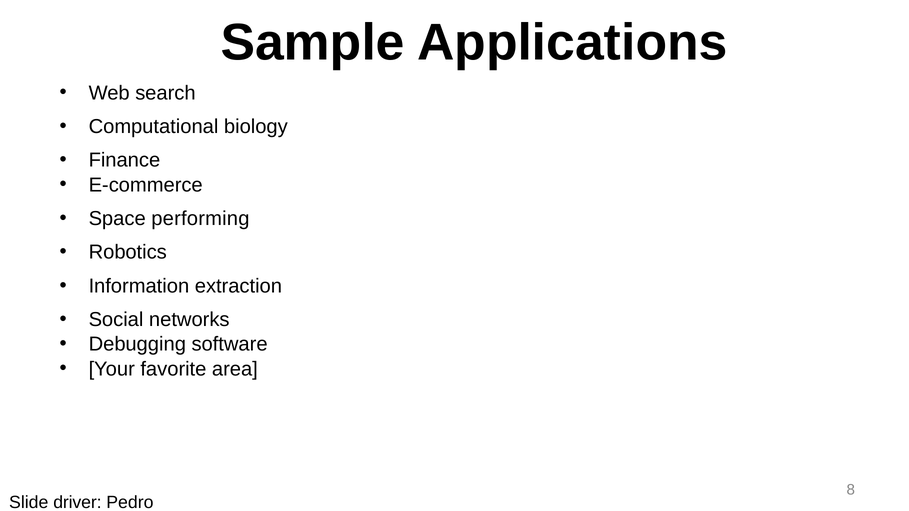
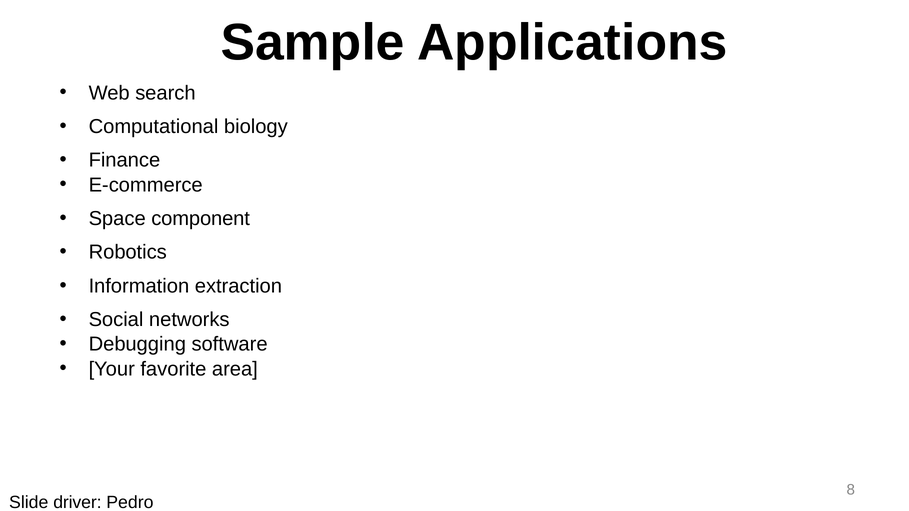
performing: performing -> component
